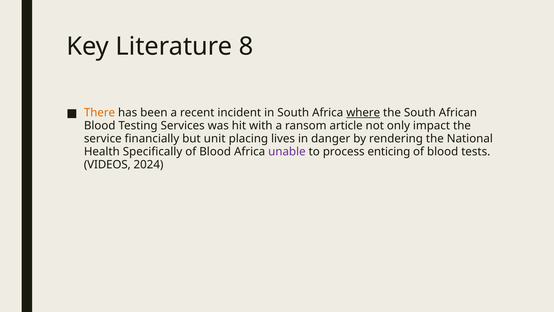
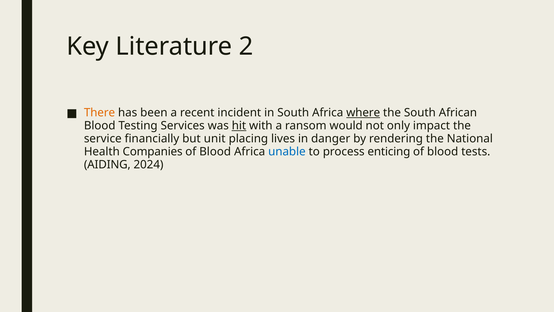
8: 8 -> 2
hit underline: none -> present
article: article -> would
Specifically: Specifically -> Companies
unable colour: purple -> blue
VIDEOS: VIDEOS -> AIDING
